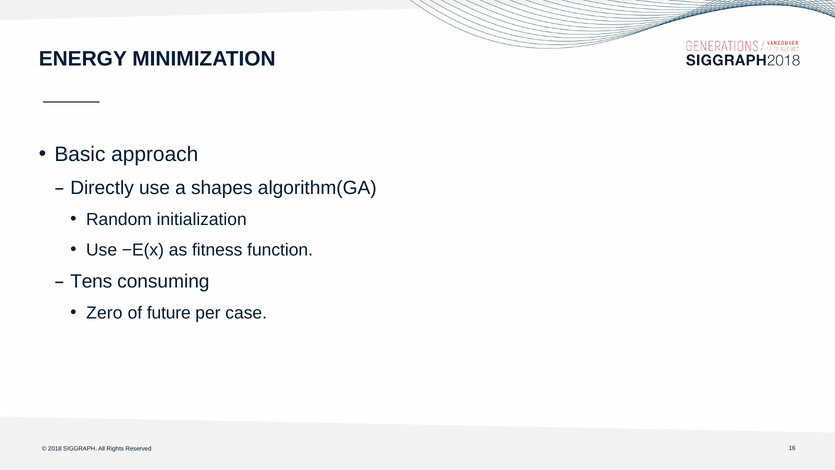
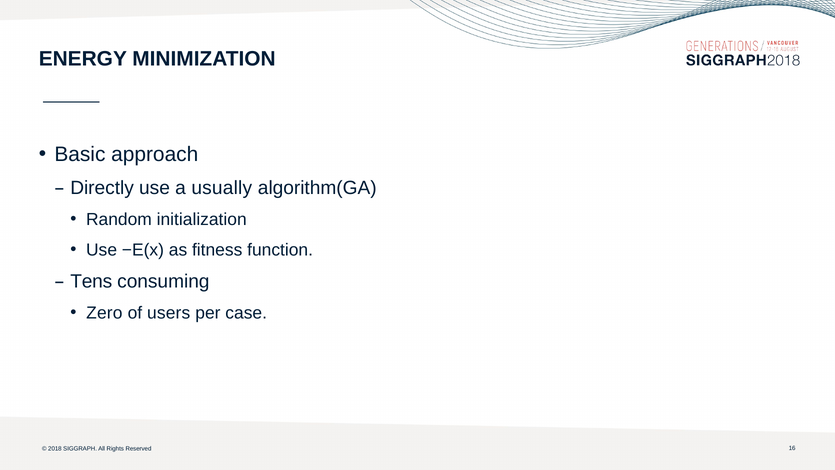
shapes: shapes -> usually
future: future -> users
